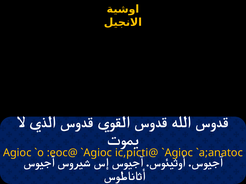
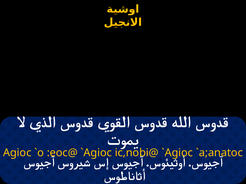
ic,picti@: ic,picti@ -> ic,nobi@
